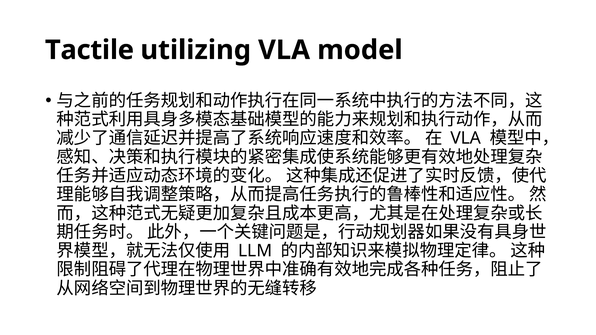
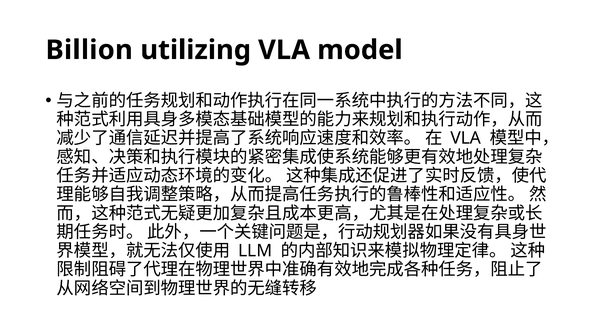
Tactile: Tactile -> Billion
